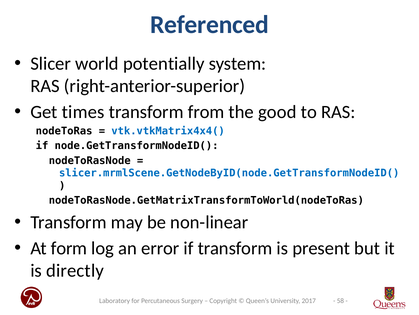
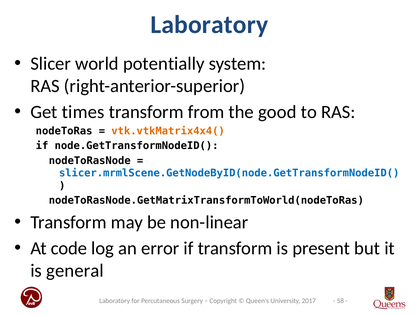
Referenced at (210, 24): Referenced -> Laboratory
vtk.vtkMatrix4x4( colour: blue -> orange
form: form -> code
directly: directly -> general
